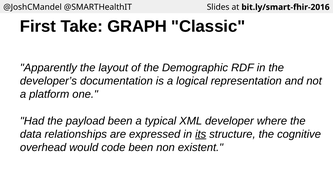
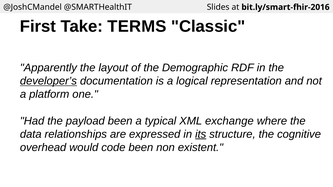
GRAPH: GRAPH -> TERMS
developer’s underline: none -> present
developer: developer -> exchange
